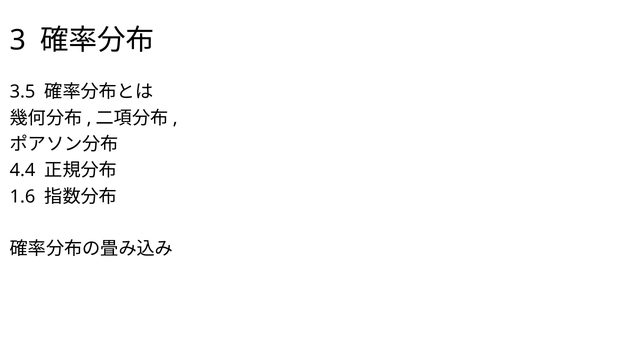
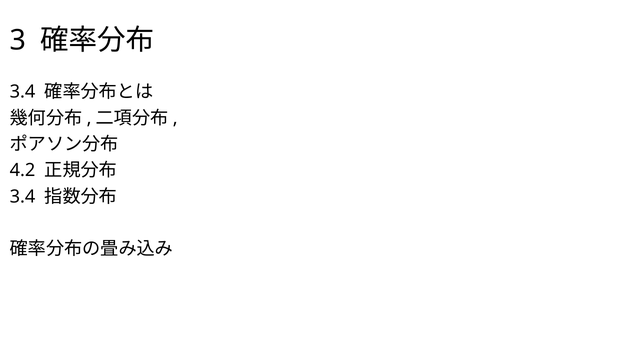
3.5 at (23, 92): 3.5 -> 3.4
4.4: 4.4 -> 4.2
1.6 at (23, 196): 1.6 -> 3.4
